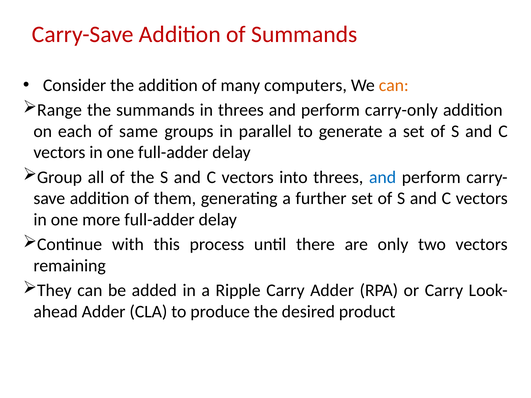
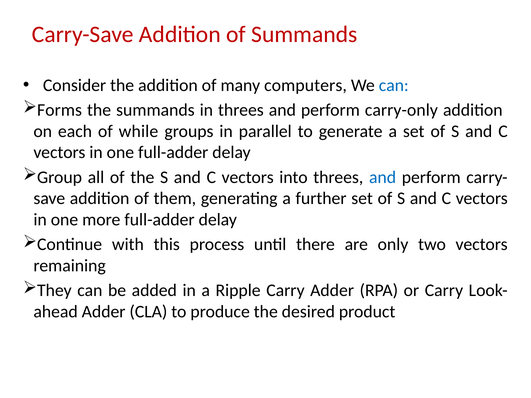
can at (394, 85) colour: orange -> blue
Range: Range -> Forms
same: same -> while
